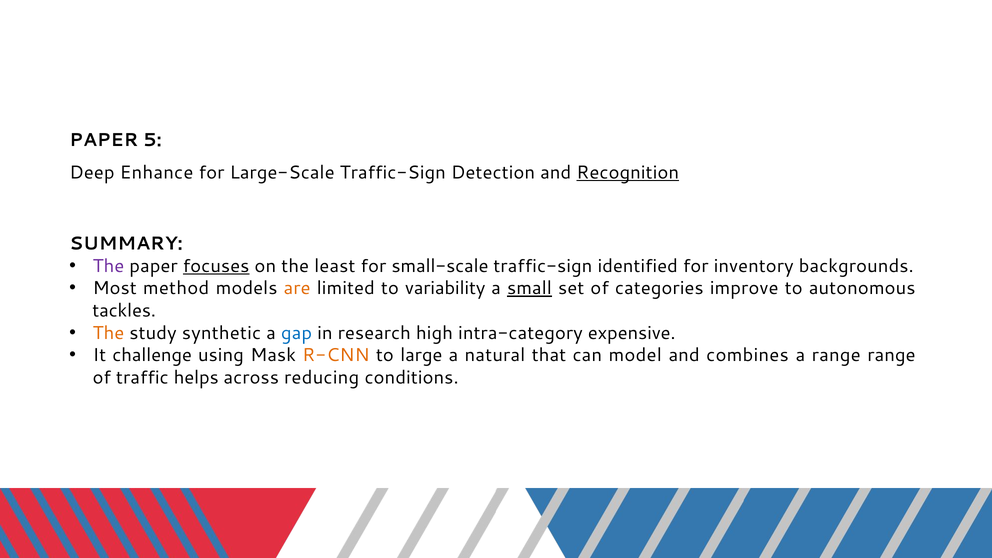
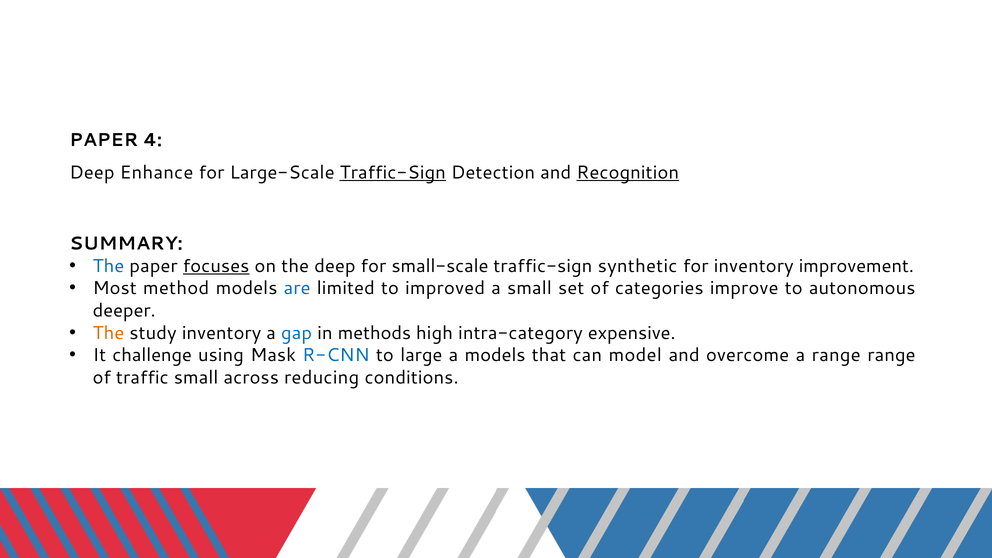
5: 5 -> 4
Traffic-Sign at (393, 173) underline: none -> present
The at (108, 266) colour: purple -> blue
the least: least -> deep
identified: identified -> synthetic
backgrounds: backgrounds -> improvement
are colour: orange -> blue
variability: variability -> improved
small at (529, 288) underline: present -> none
tackles: tackles -> deeper
study synthetic: synthetic -> inventory
research: research -> methods
R-CNN colour: orange -> blue
a natural: natural -> models
combines: combines -> overcome
traffic helps: helps -> small
